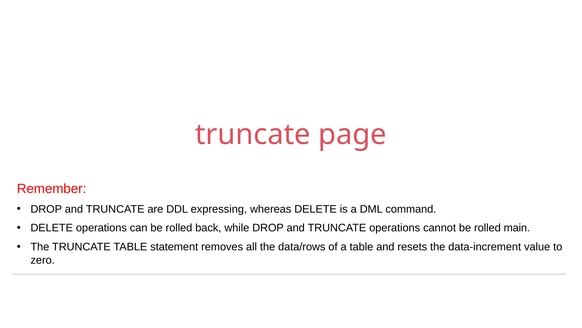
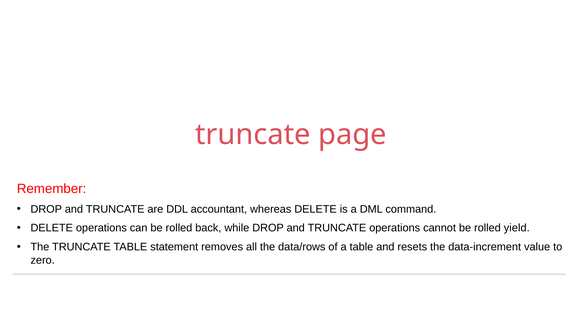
expressing: expressing -> accountant
main: main -> yield
